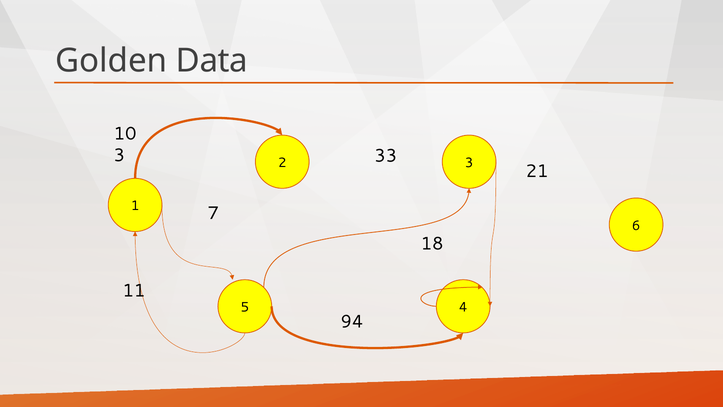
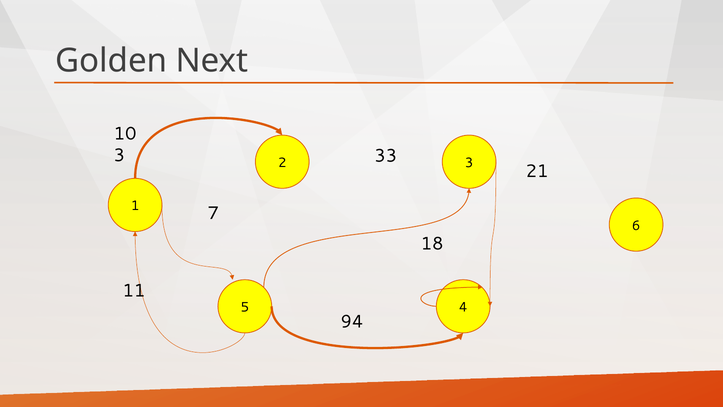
Data: Data -> Next
